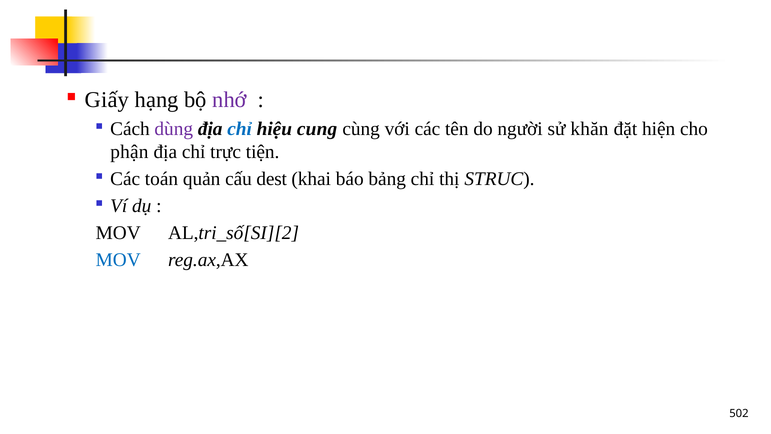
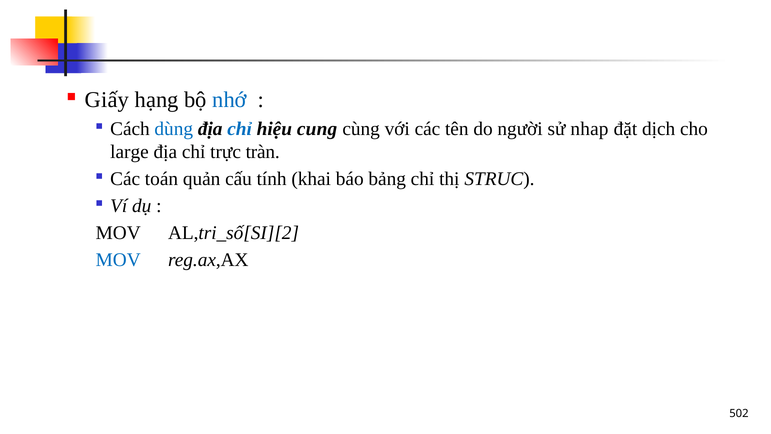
nhớ colour: purple -> blue
dùng colour: purple -> blue
khăn: khăn -> nhap
hiện: hiện -> dịch
phận: phận -> large
tiện: tiện -> tràn
dest: dest -> tính
